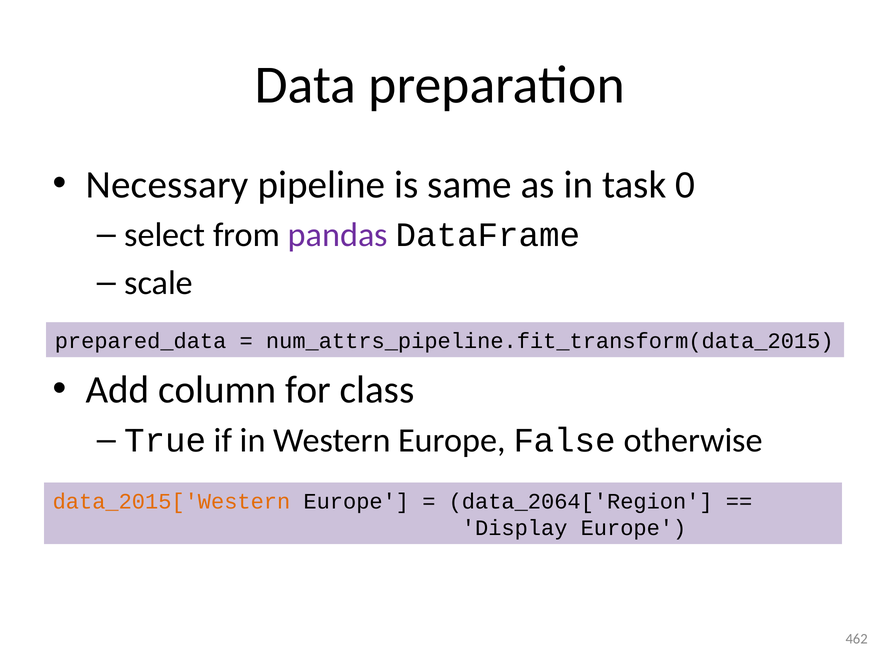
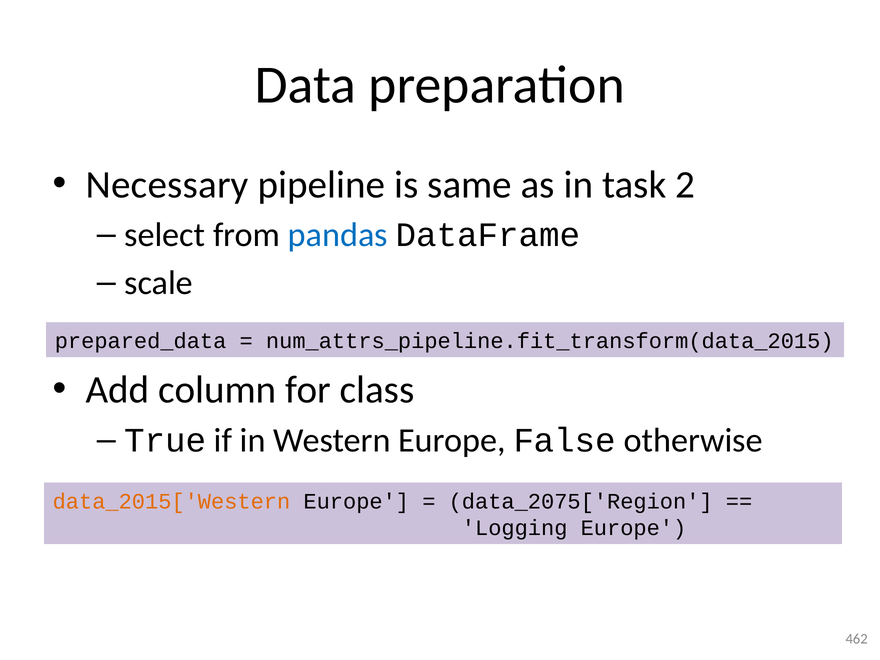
0: 0 -> 2
pandas colour: purple -> blue
data_2064['Region: data_2064['Region -> data_2075['Region
Display: Display -> Logging
